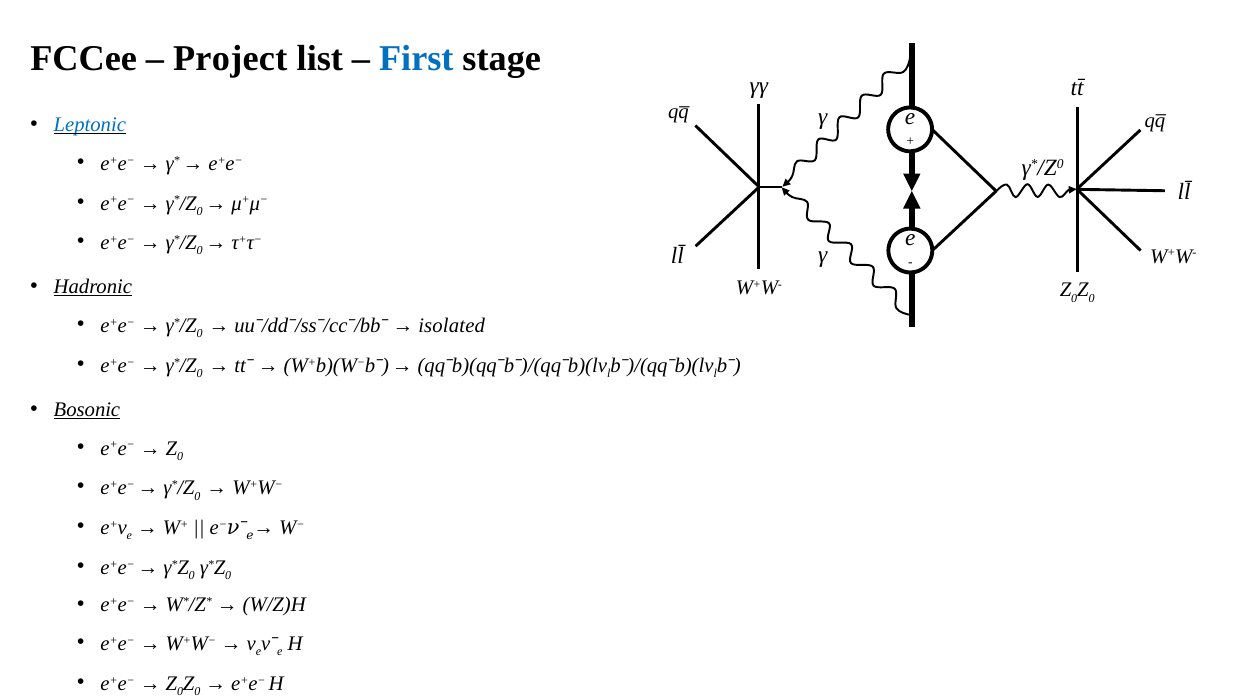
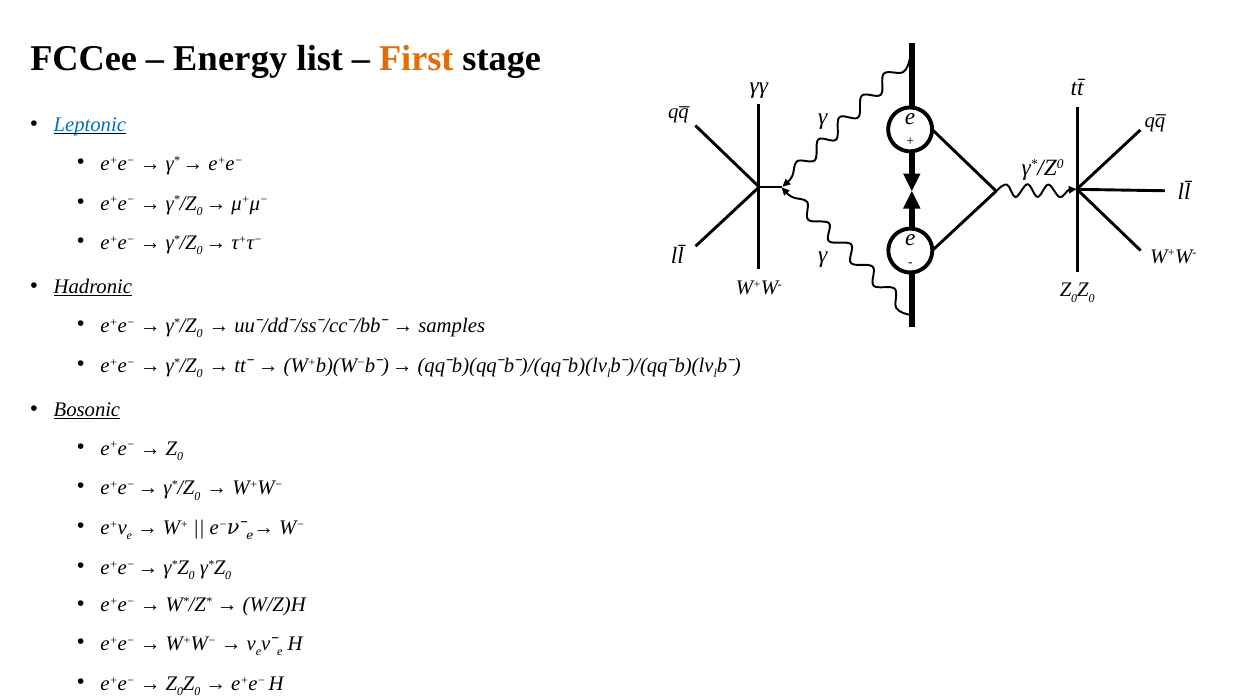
Project: Project -> Energy
First colour: blue -> orange
isolated: isolated -> samples
